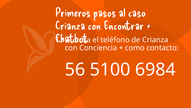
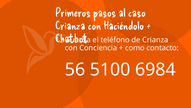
Encontrar: Encontrar -> Haciéndolo
